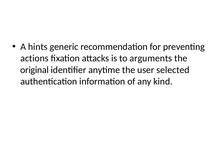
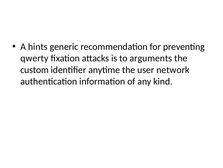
actions: actions -> qwerty
original: original -> custom
selected: selected -> network
